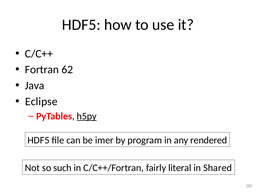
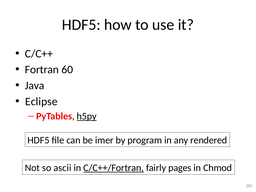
62: 62 -> 60
such: such -> ascii
C/C++/Fortran underline: none -> present
literal: literal -> pages
Shared: Shared -> Chmod
